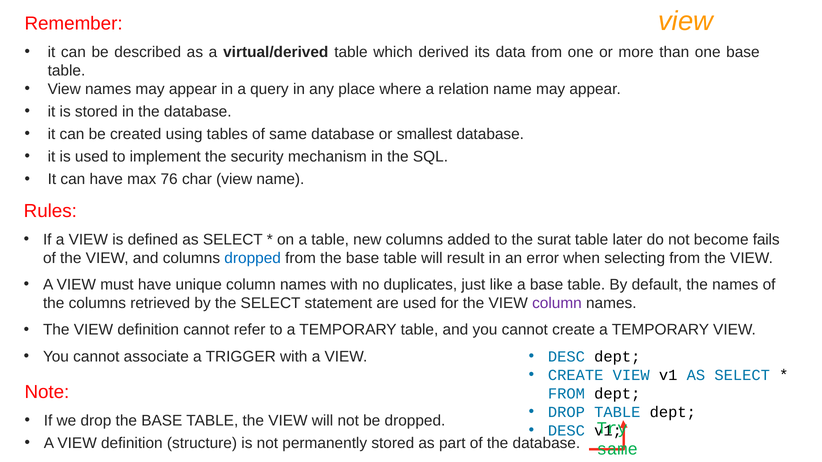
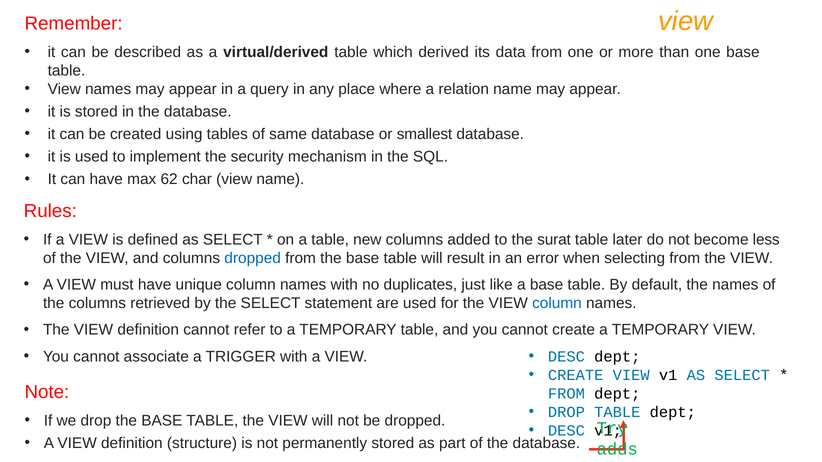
76: 76 -> 62
fails: fails -> less
column at (557, 303) colour: purple -> blue
same at (617, 449): same -> adds
